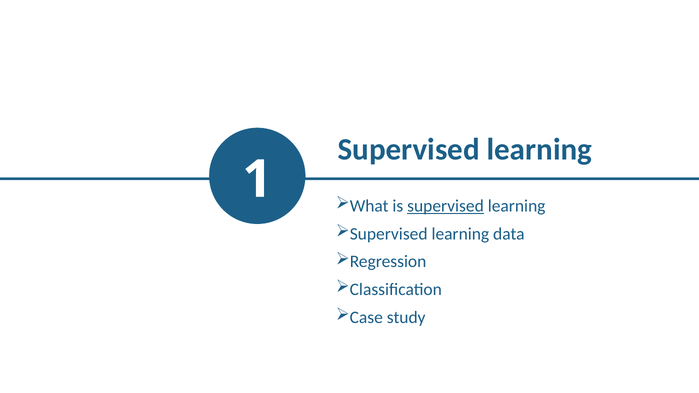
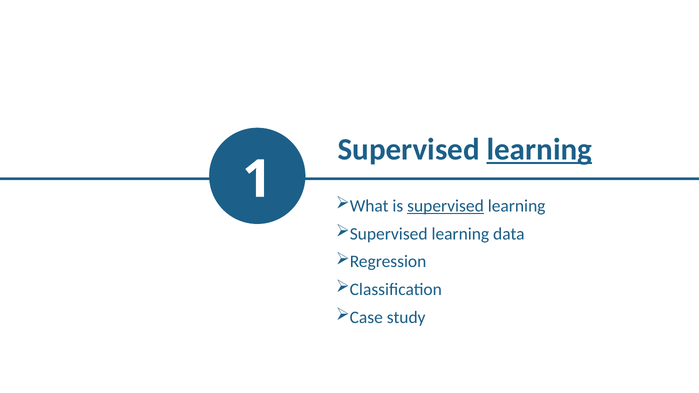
learning at (539, 150) underline: none -> present
